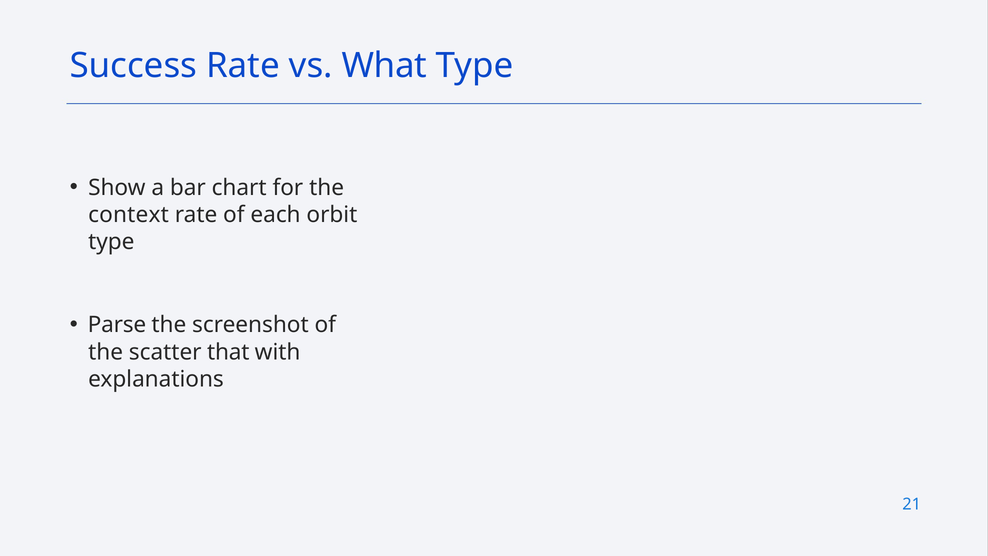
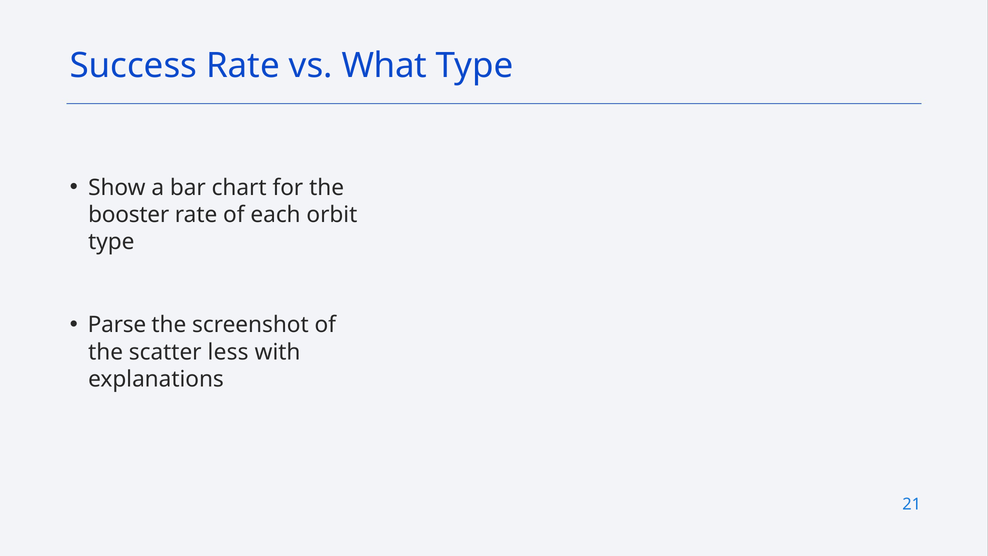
context: context -> booster
that: that -> less
